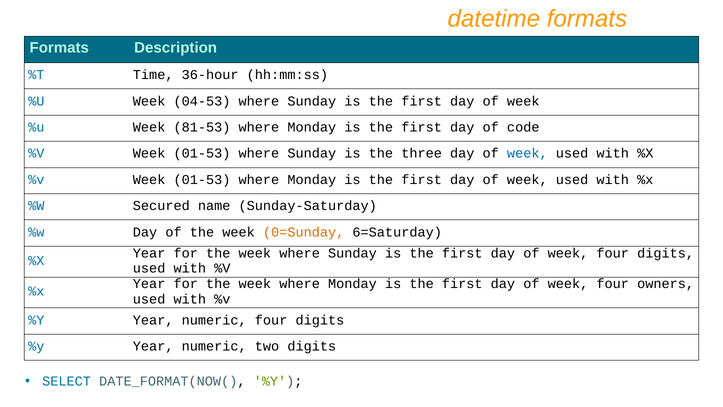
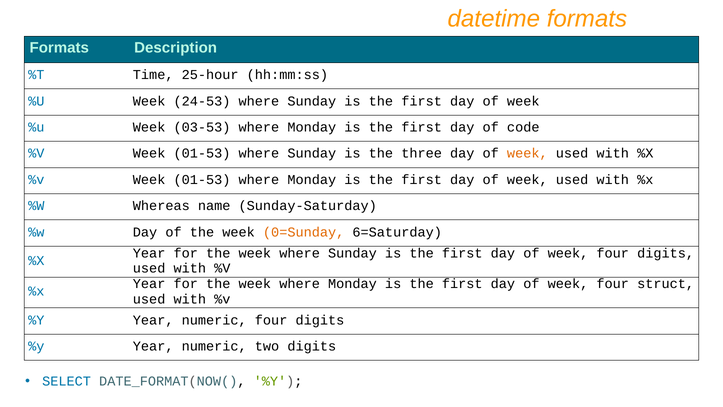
36-hour: 36-hour -> 25-hour
04-53: 04-53 -> 24-53
81-53: 81-53 -> 03-53
week at (527, 153) colour: blue -> orange
Secured: Secured -> Whereas
owners: owners -> struct
